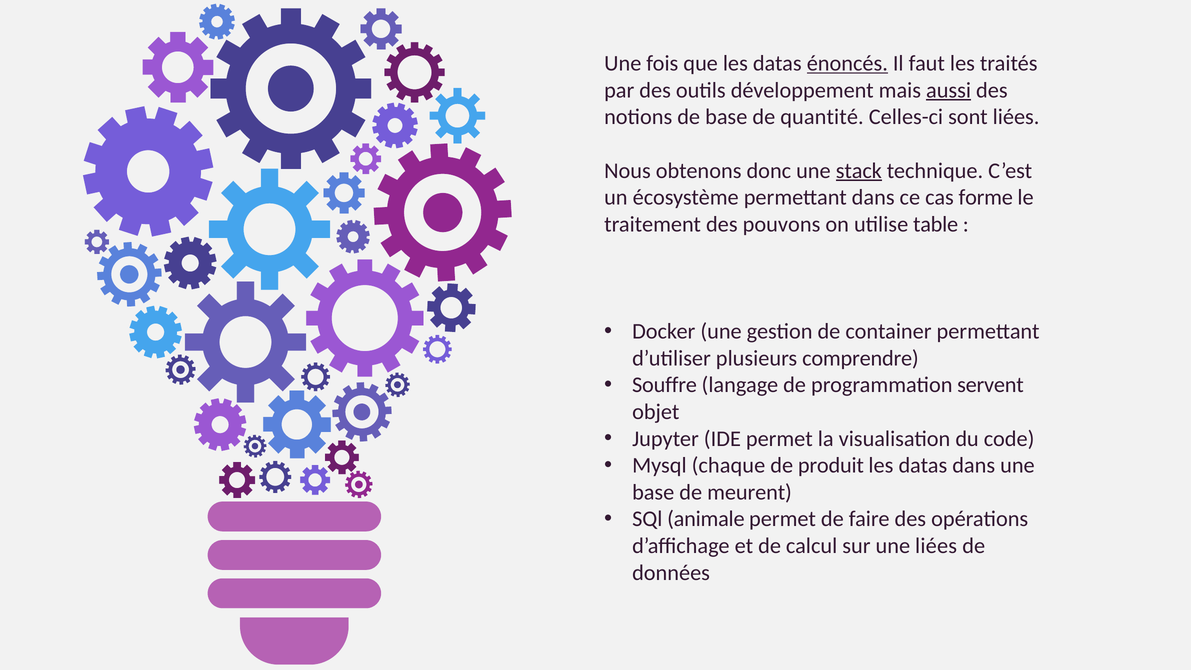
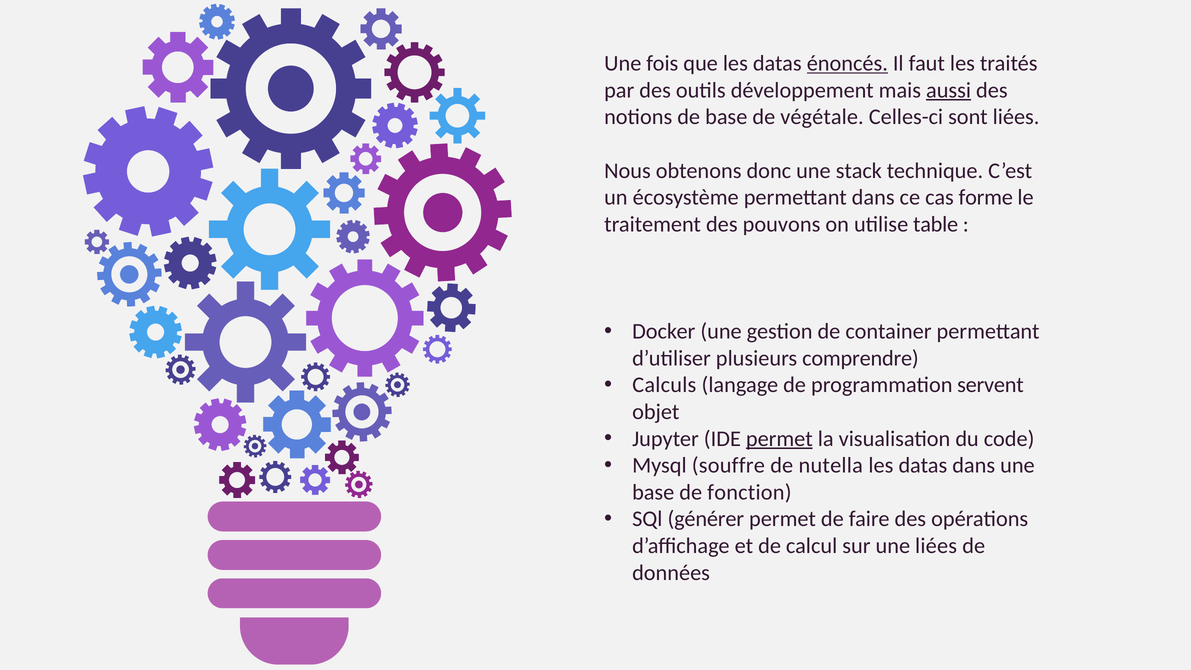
quantité: quantité -> végétale
stack underline: present -> none
Souffre: Souffre -> Calculs
permet at (779, 439) underline: none -> present
chaque: chaque -> souffre
produit: produit -> nutella
meurent: meurent -> fonction
animale: animale -> générer
